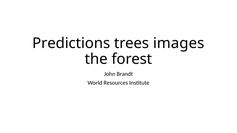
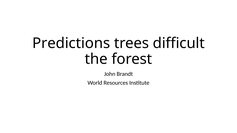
images: images -> difficult
